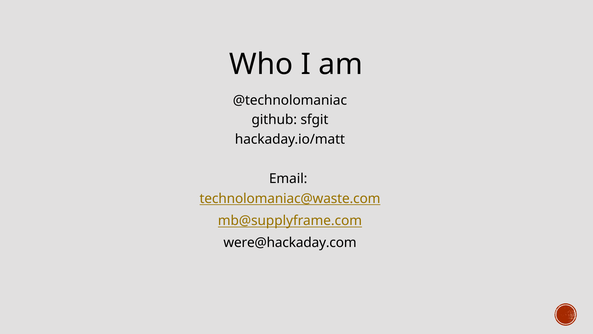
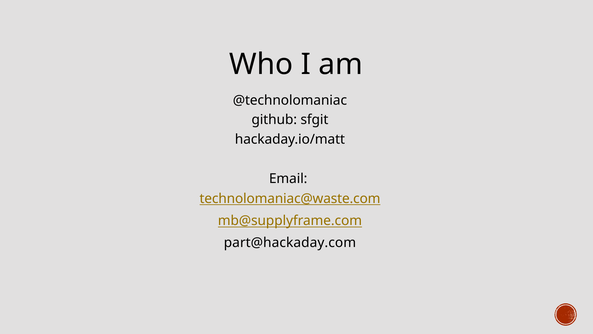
were@hackaday.com: were@hackaday.com -> part@hackaday.com
